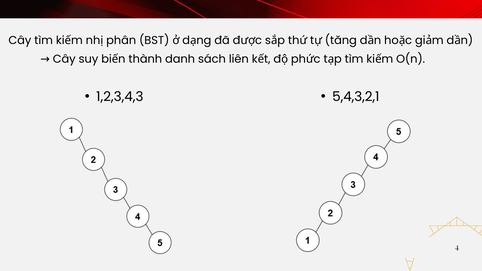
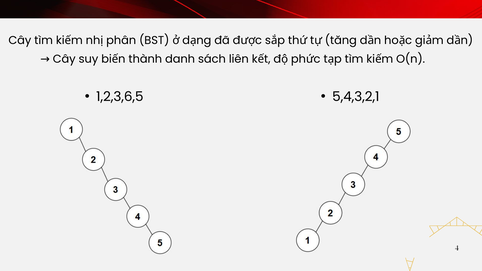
1,2,3,4,3: 1,2,3,4,3 -> 1,2,3,6,5
